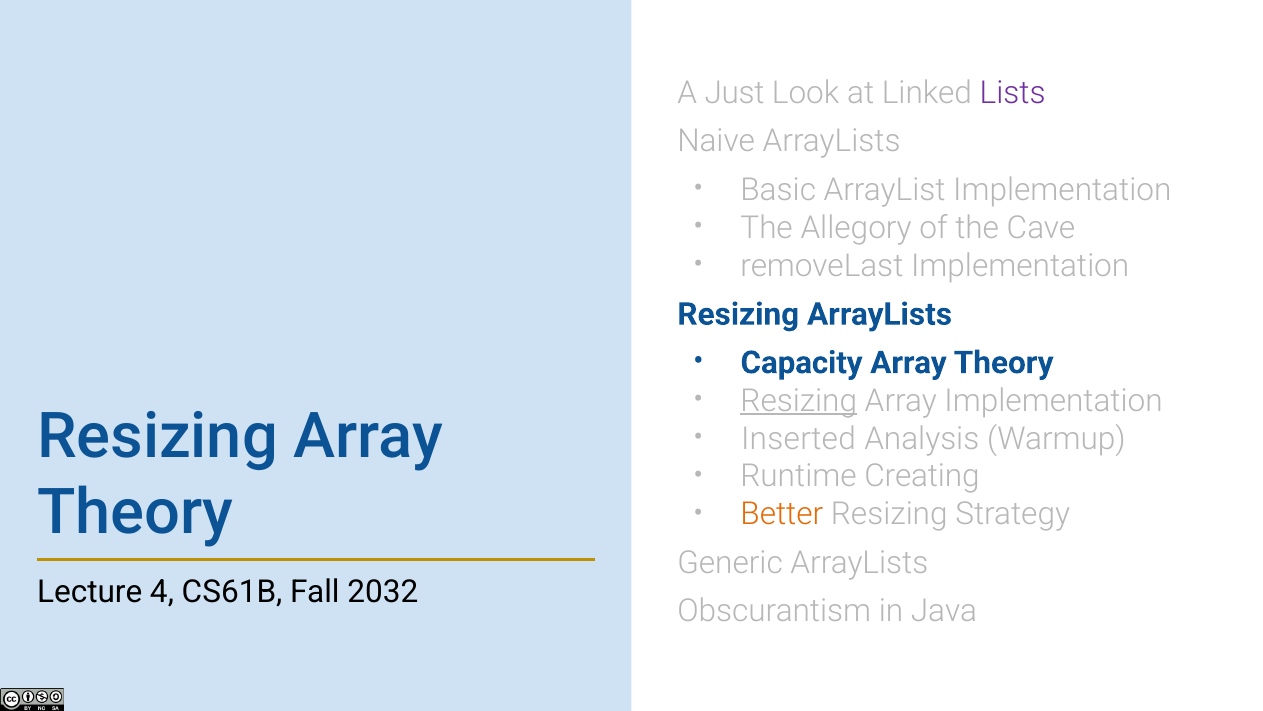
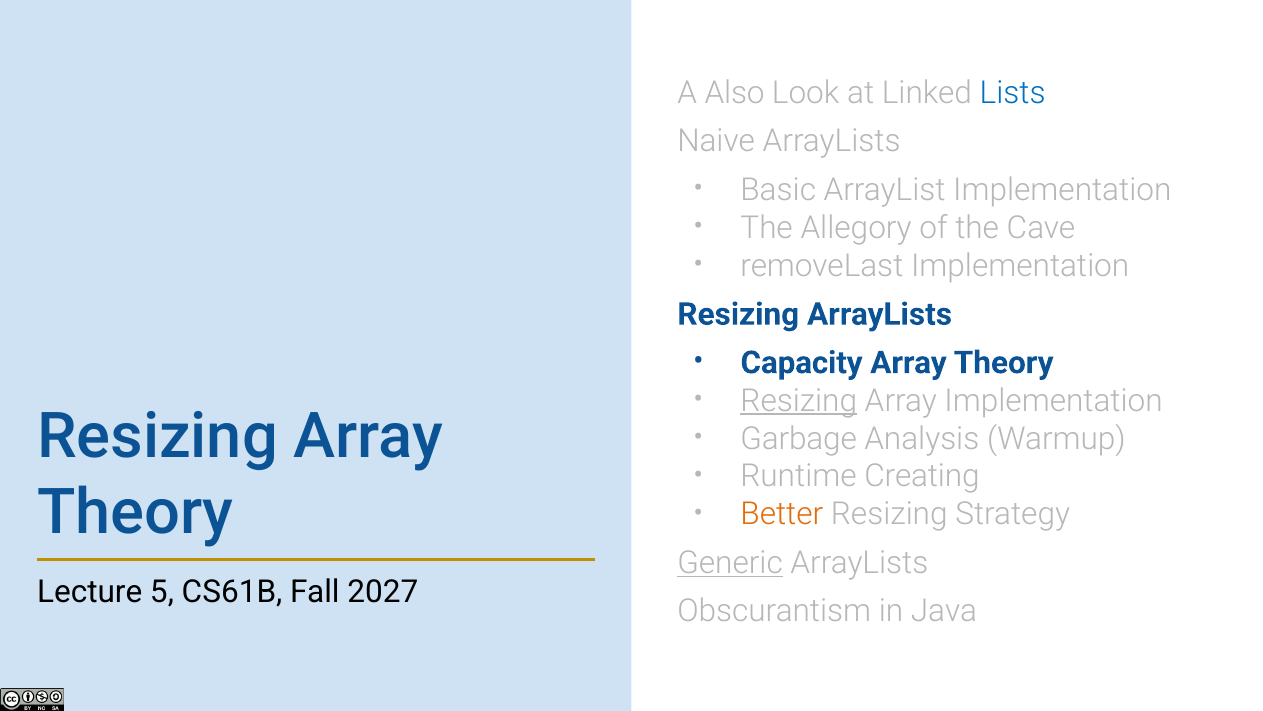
Just: Just -> Also
Lists colour: purple -> blue
Inserted: Inserted -> Garbage
Generic underline: none -> present
4: 4 -> 5
2032: 2032 -> 2027
